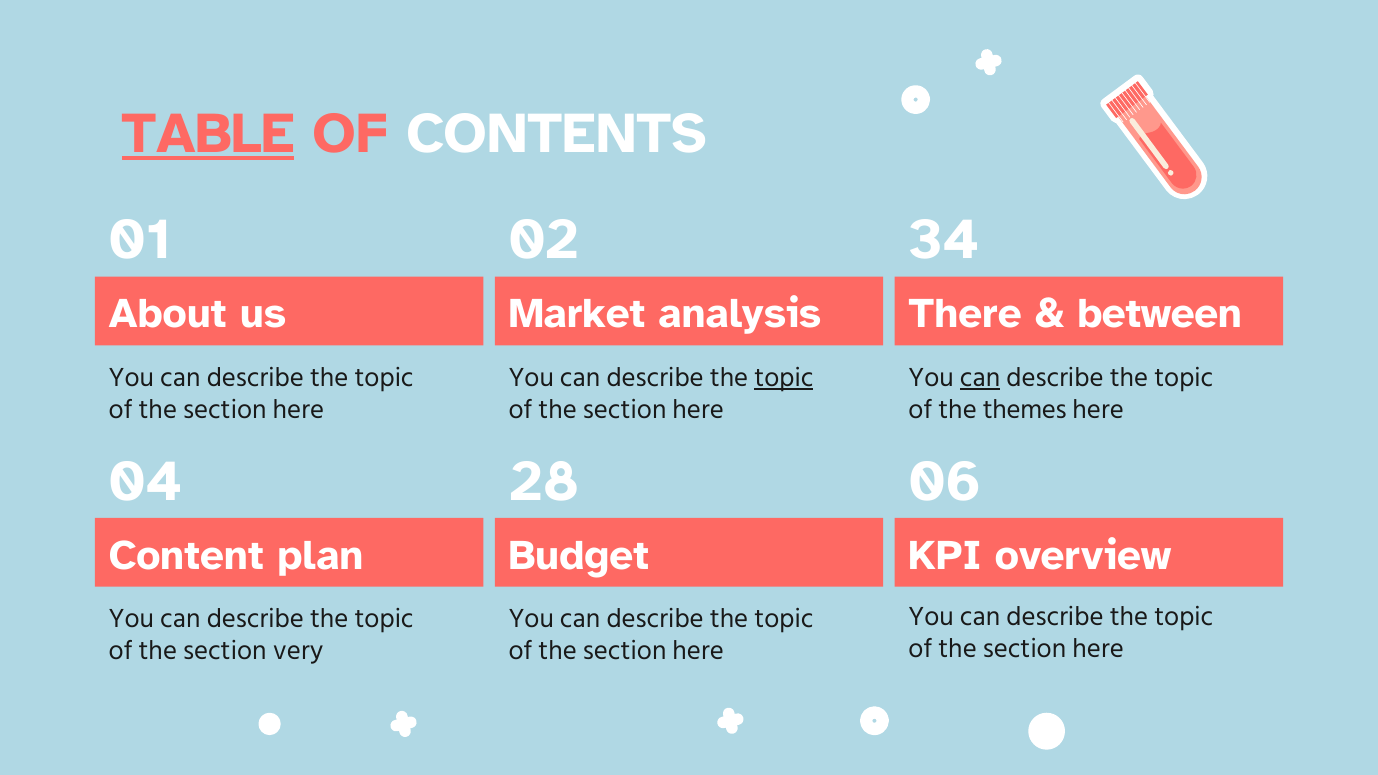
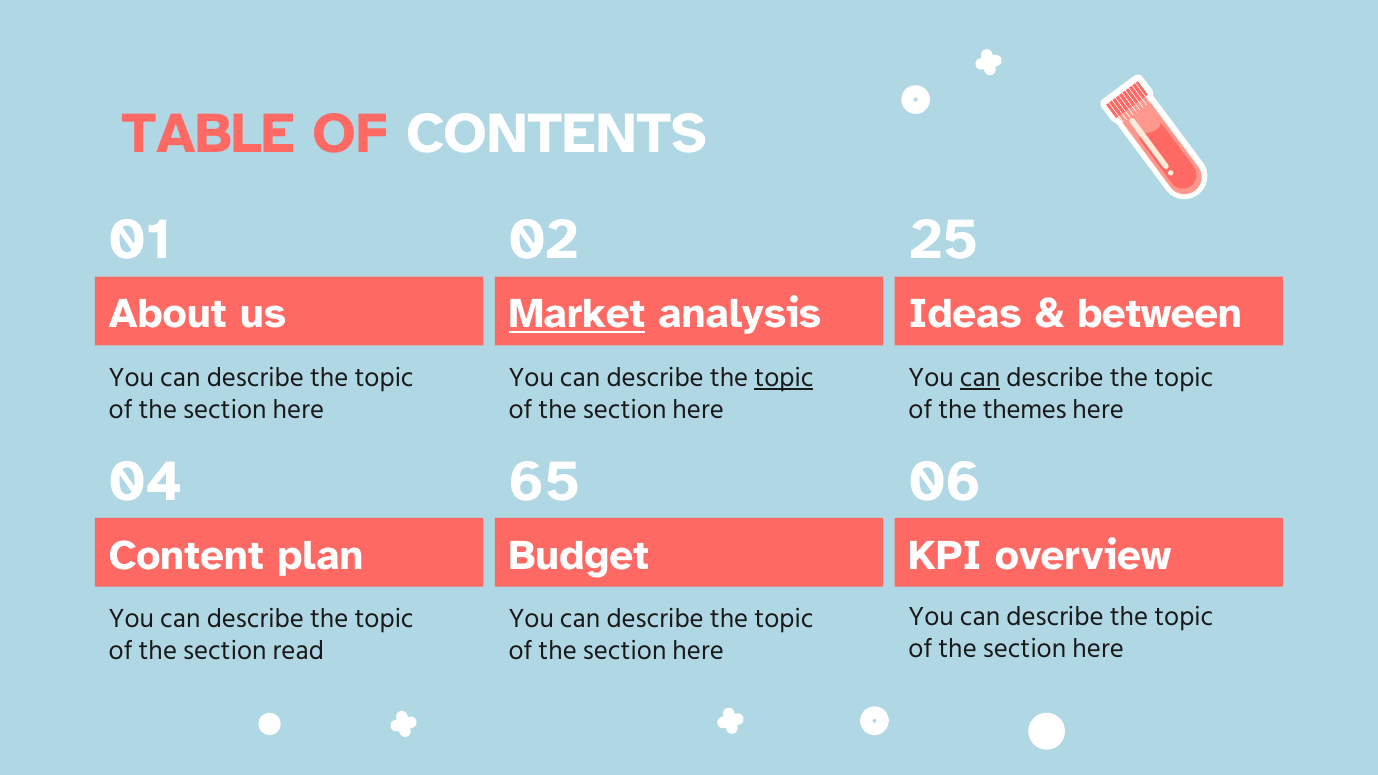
TABLE underline: present -> none
34: 34 -> 25
Market underline: none -> present
There: There -> Ideas
28: 28 -> 65
very: very -> read
